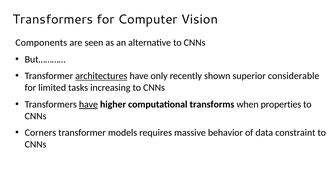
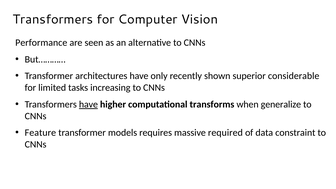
Components: Components -> Performance
architectures underline: present -> none
properties: properties -> generalize
Corners: Corners -> Feature
behavior: behavior -> required
